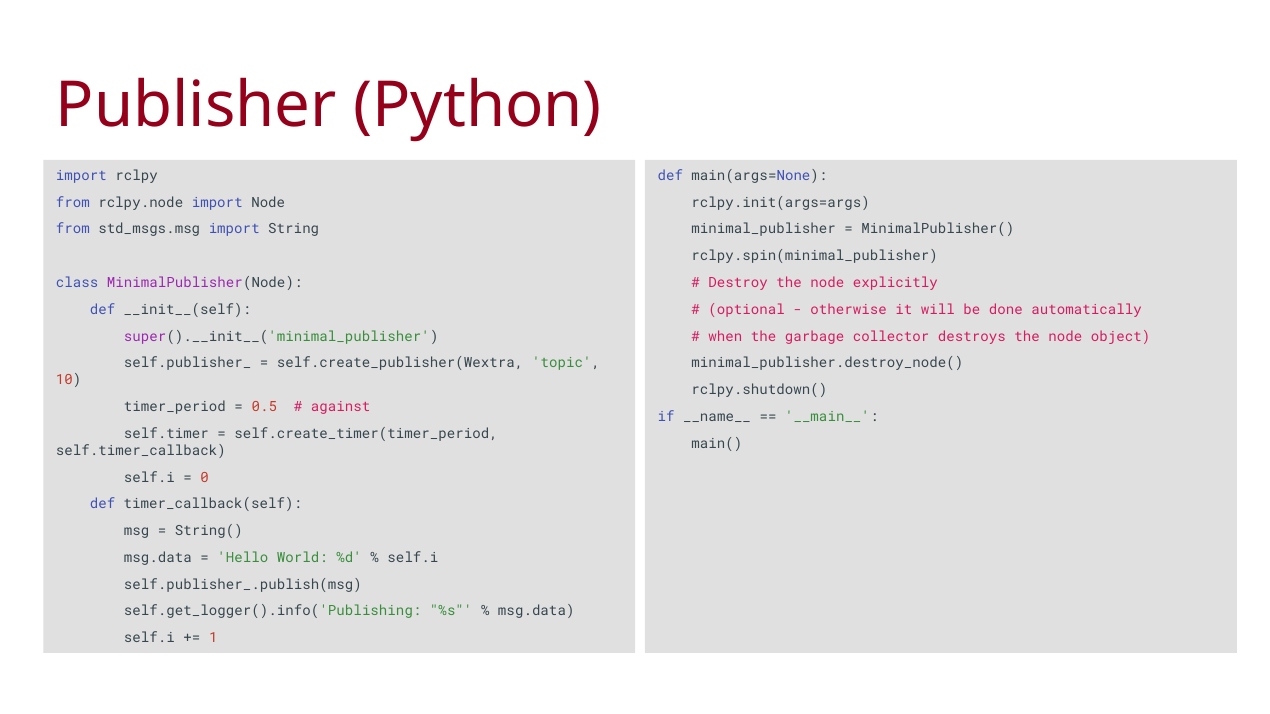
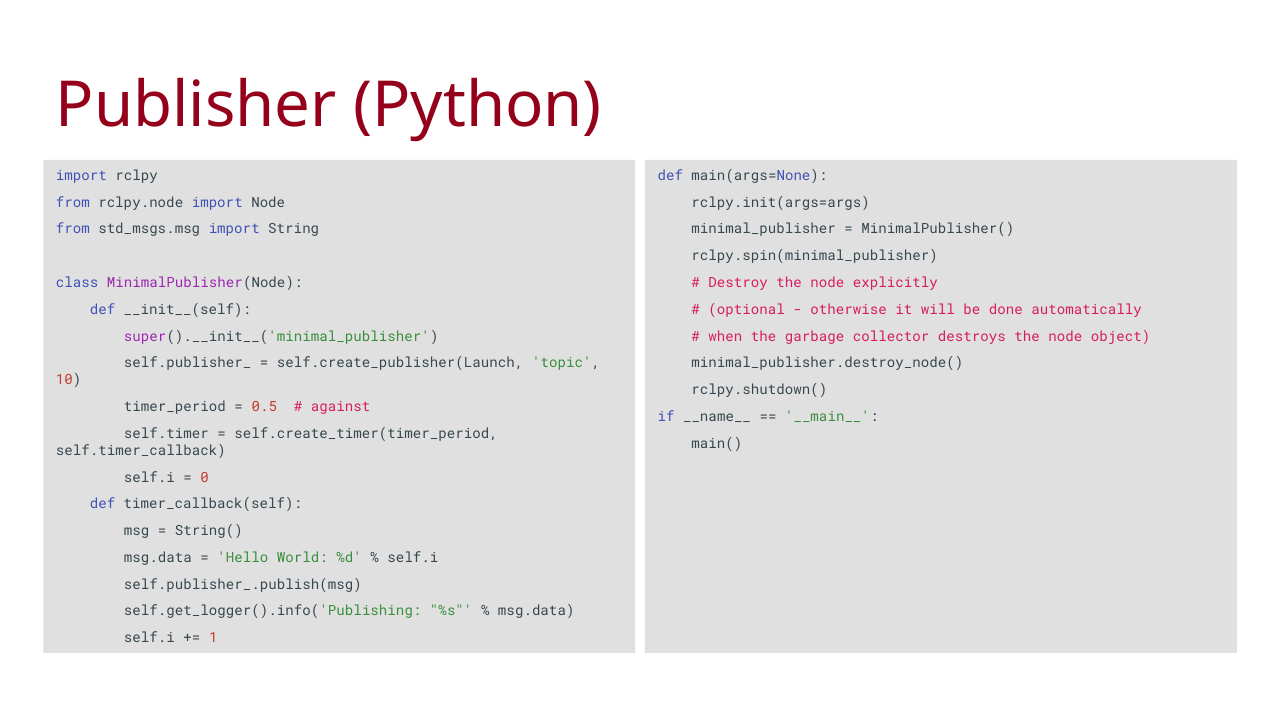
self.create_publisher(Wextra: self.create_publisher(Wextra -> self.create_publisher(Launch
